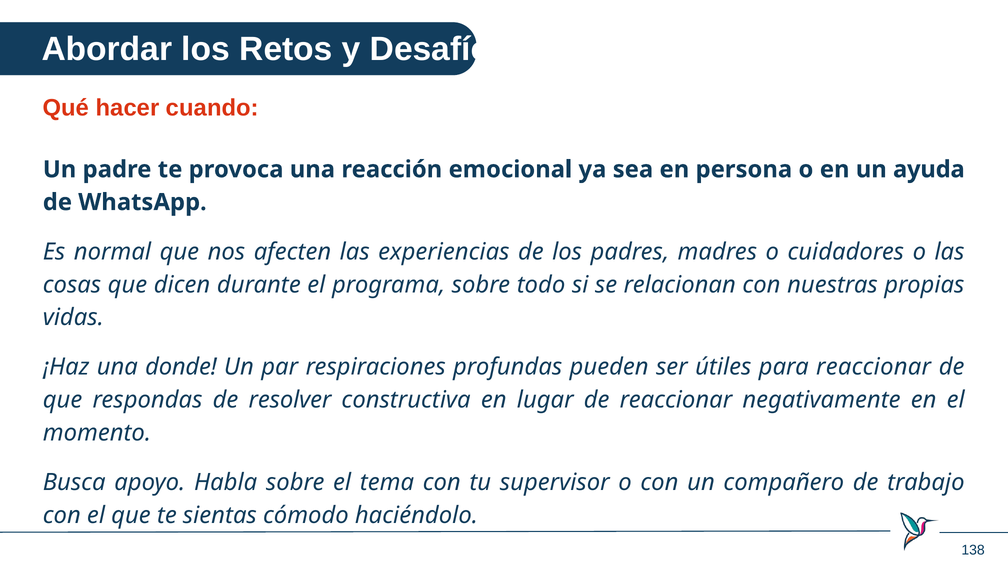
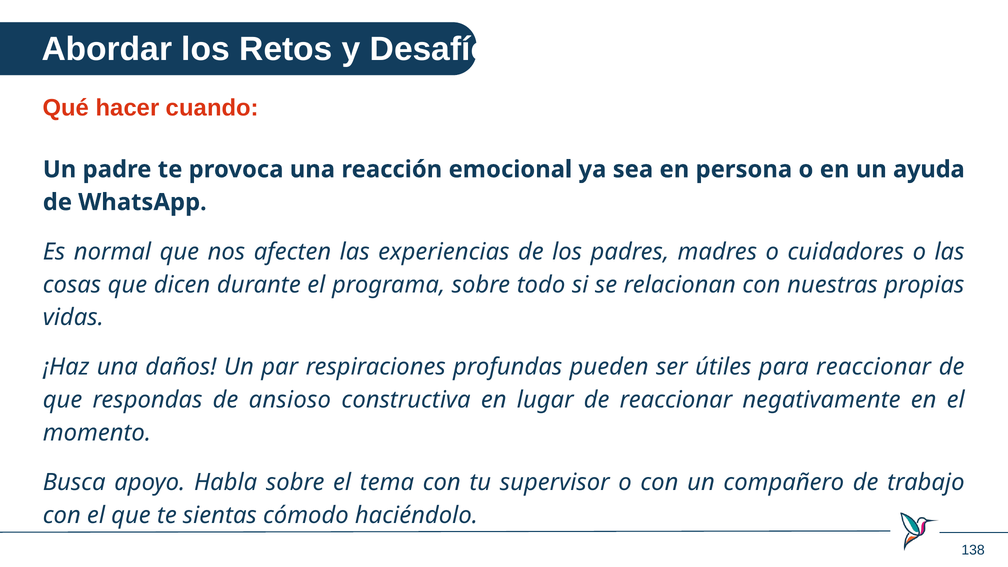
donde: donde -> daños
resolver: resolver -> ansioso
